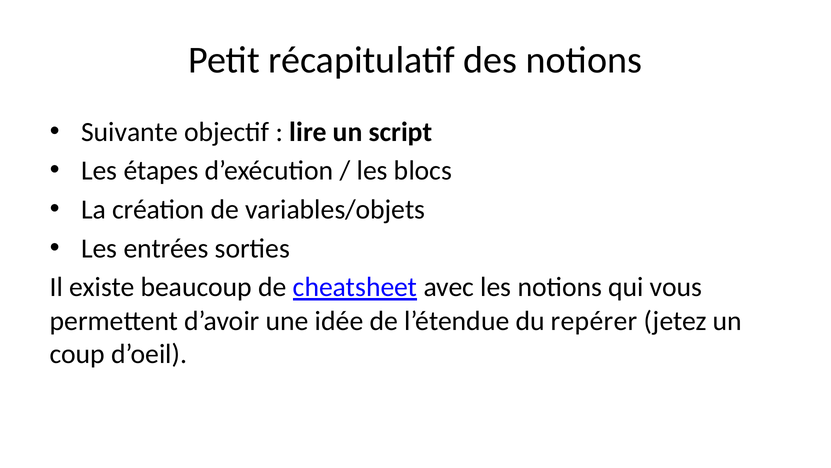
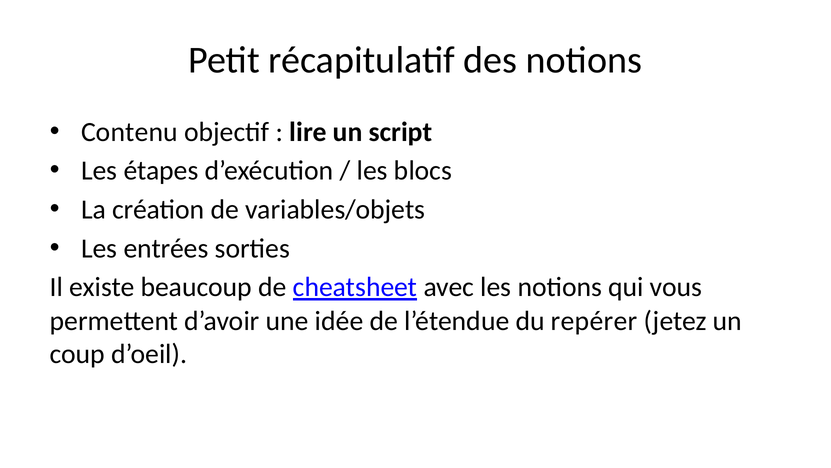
Suivante: Suivante -> Contenu
